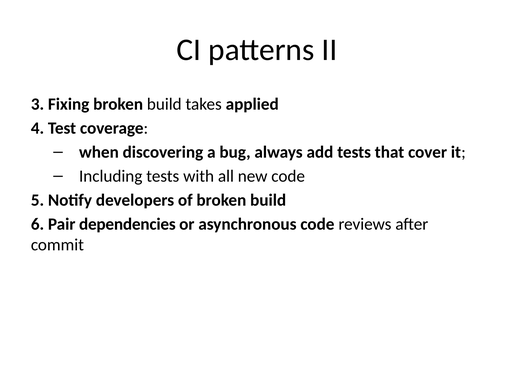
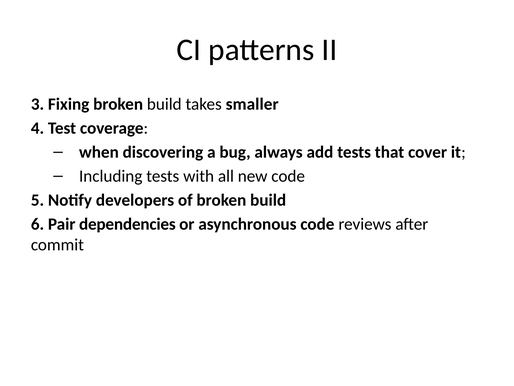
applied: applied -> smaller
